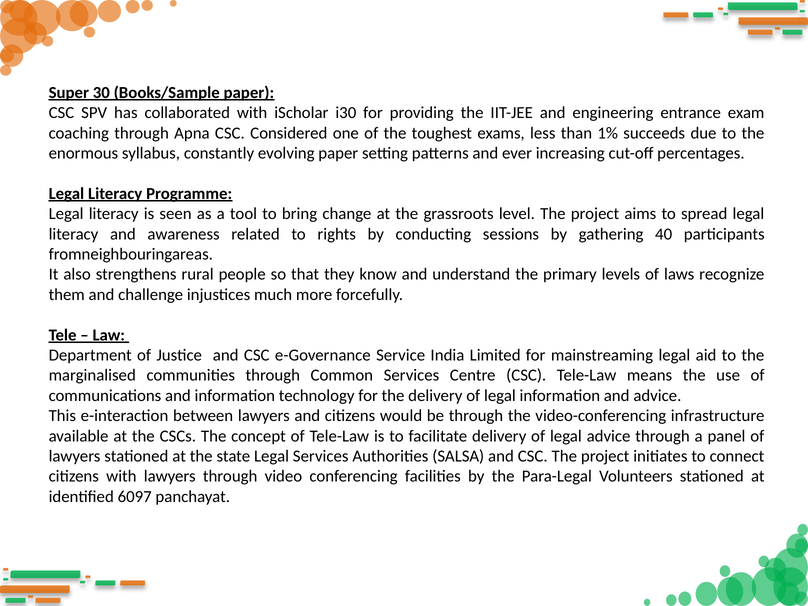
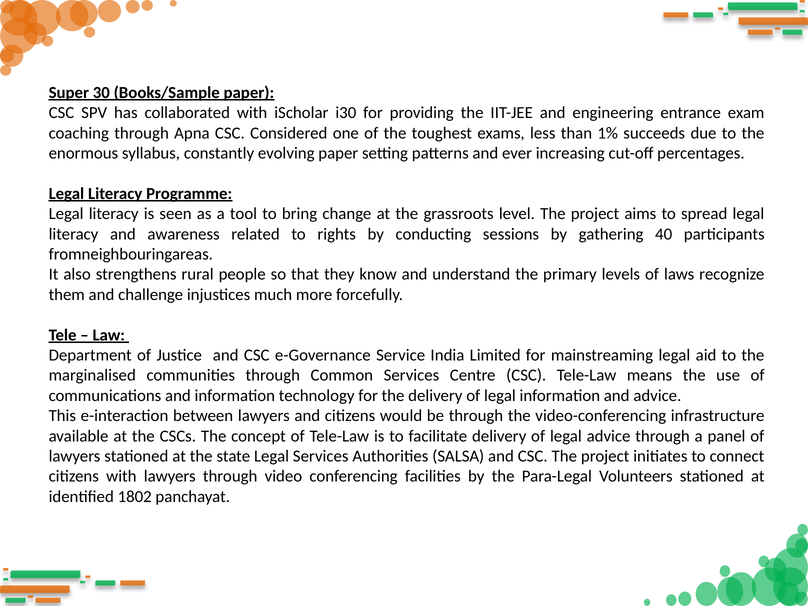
6097: 6097 -> 1802
